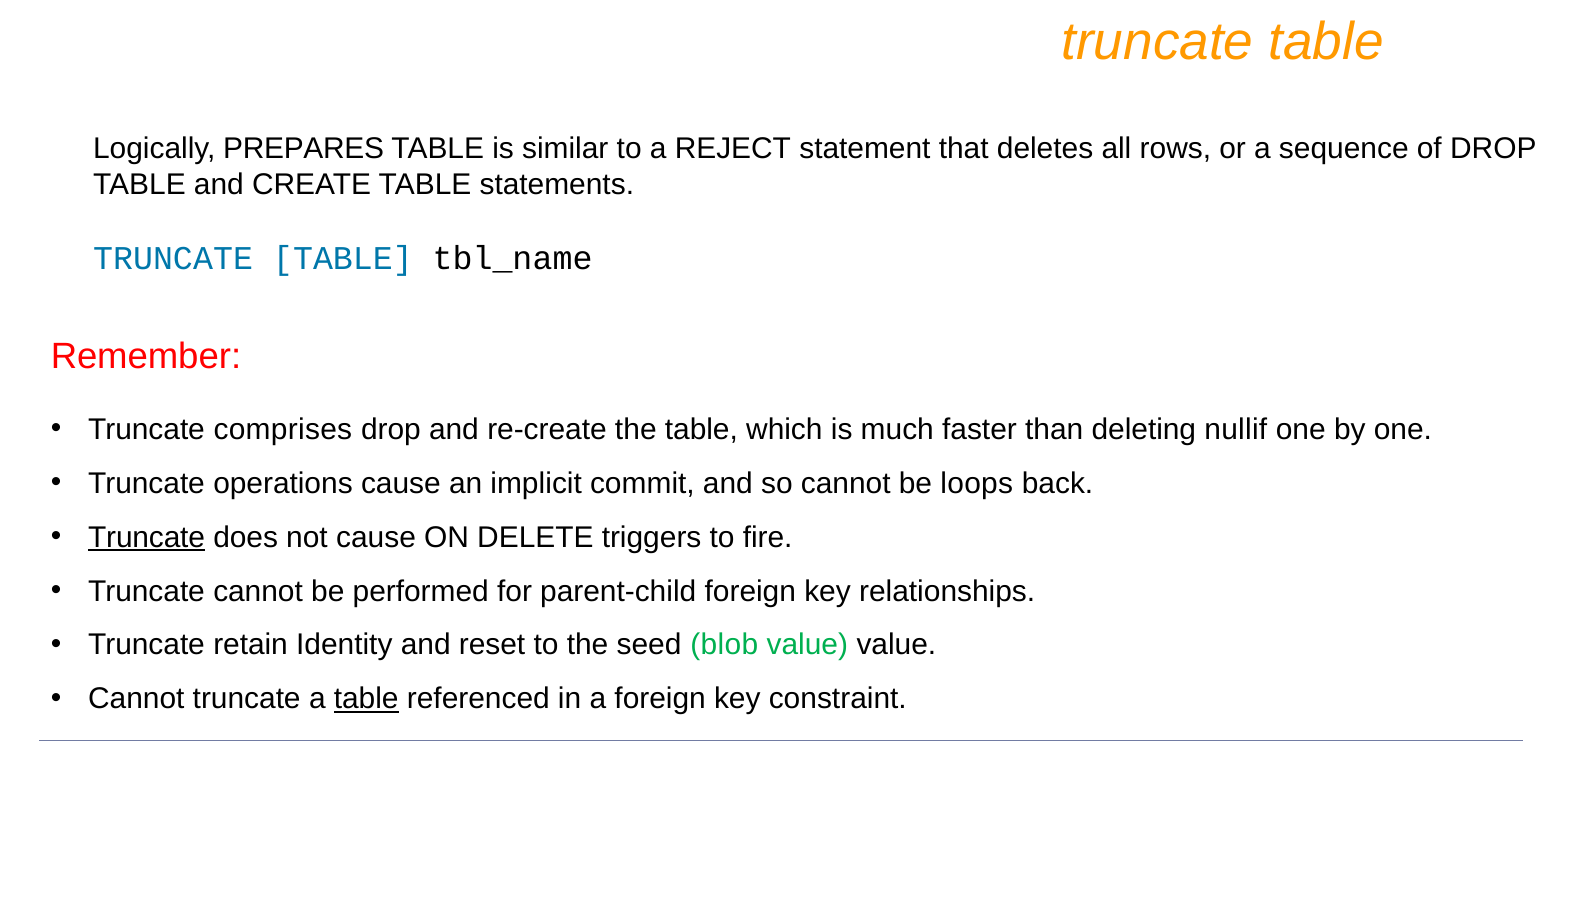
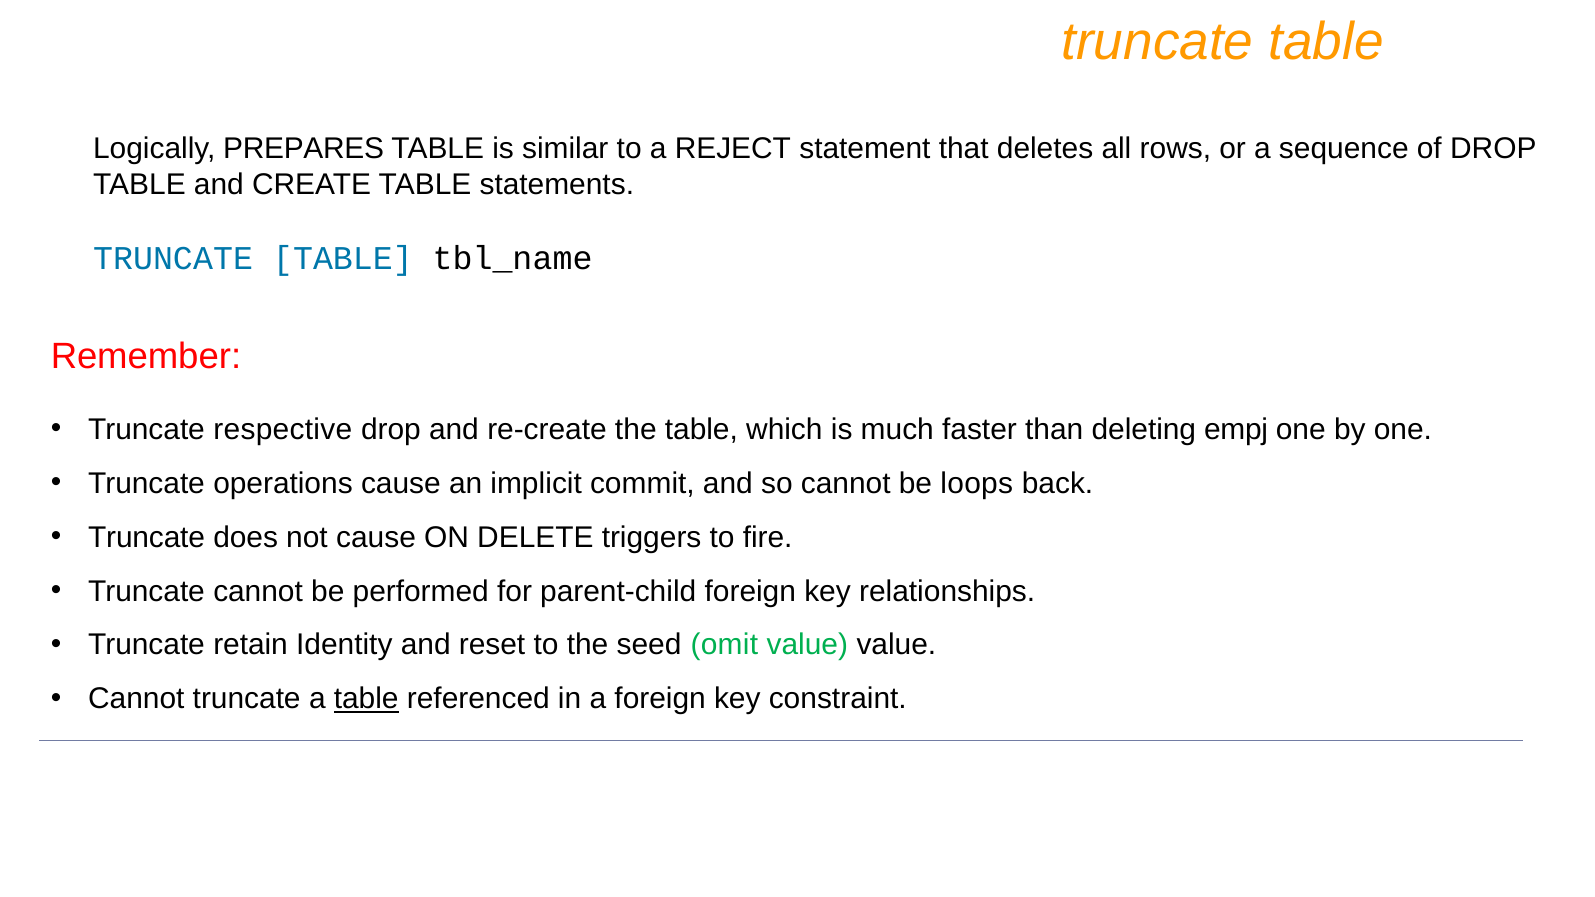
comprises: comprises -> respective
nullif: nullif -> empj
Truncate at (147, 537) underline: present -> none
blob: blob -> omit
